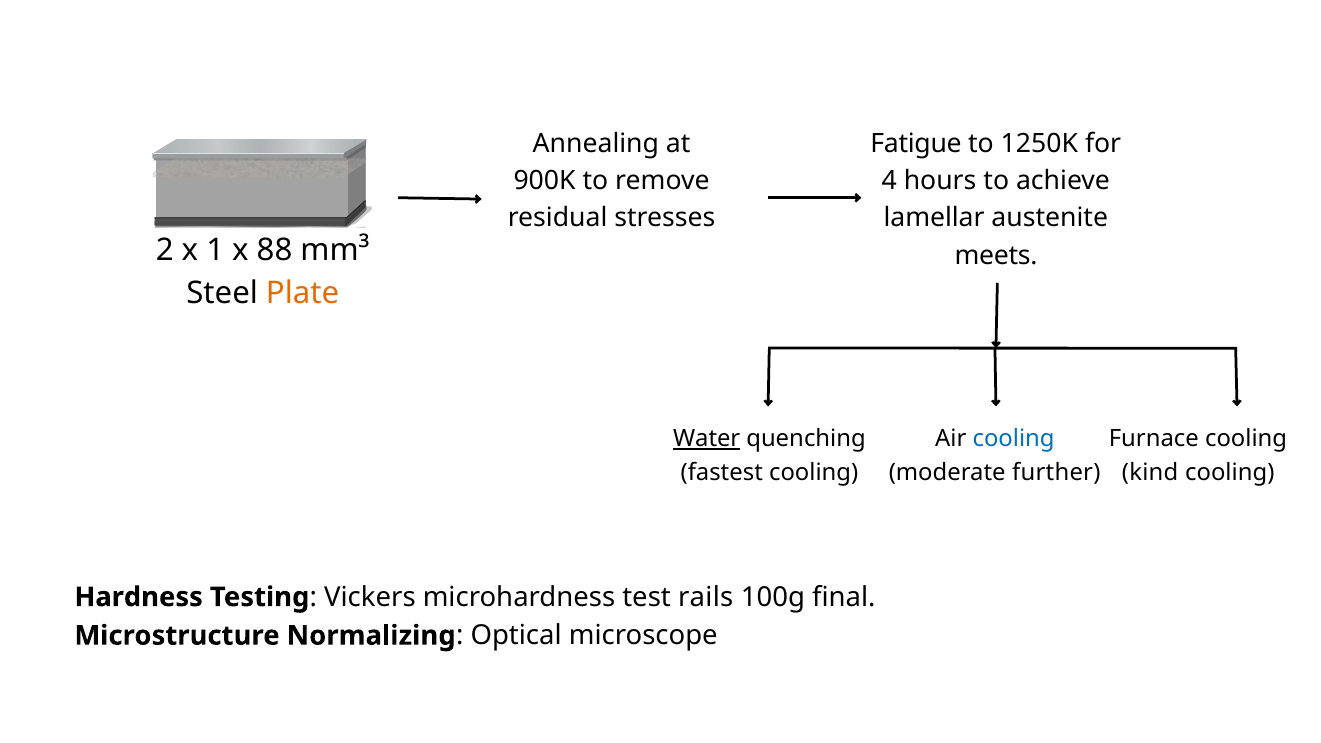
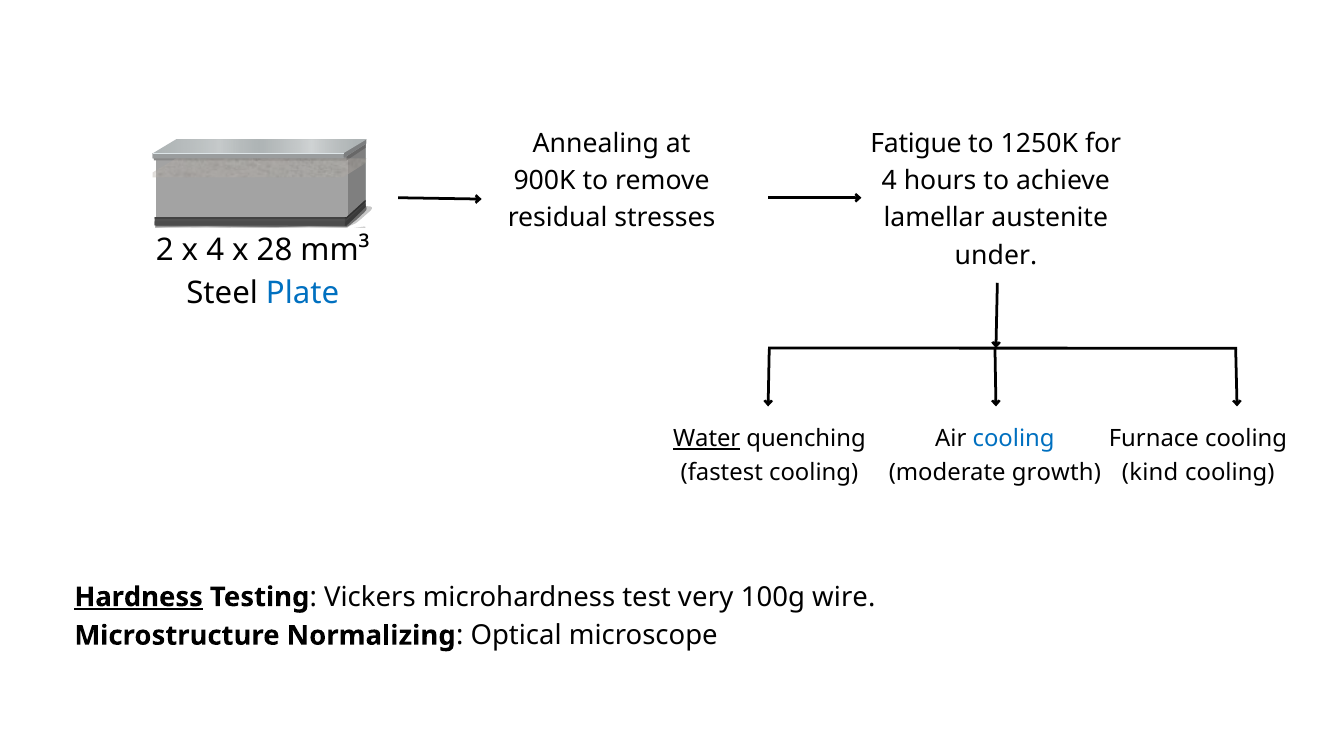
x 1: 1 -> 4
88: 88 -> 28
meets: meets -> under
Plate colour: orange -> blue
further: further -> growth
Hardness underline: none -> present
rails: rails -> very
final: final -> wire
